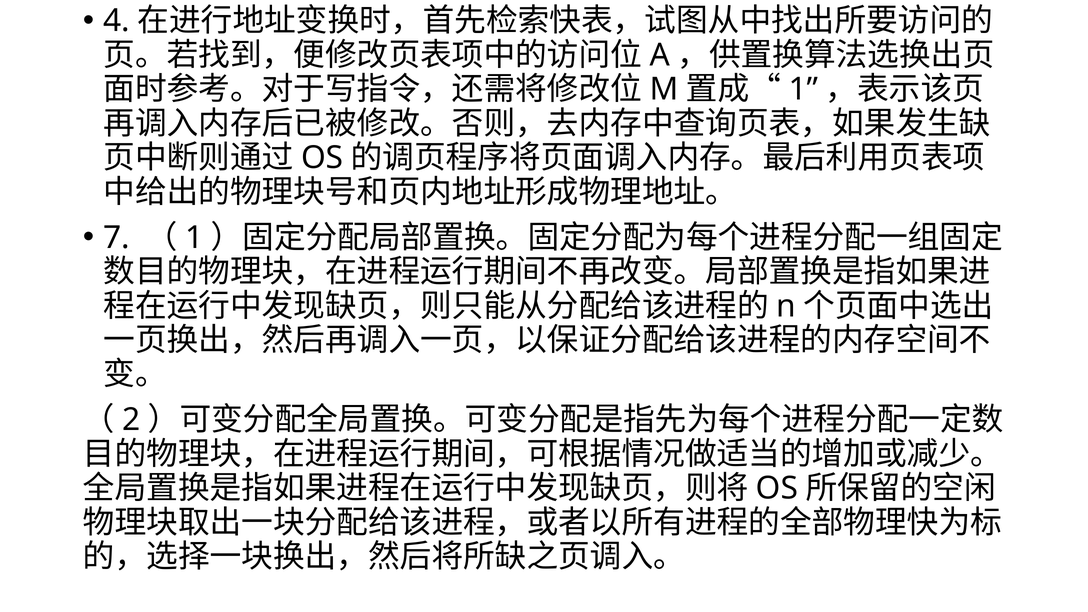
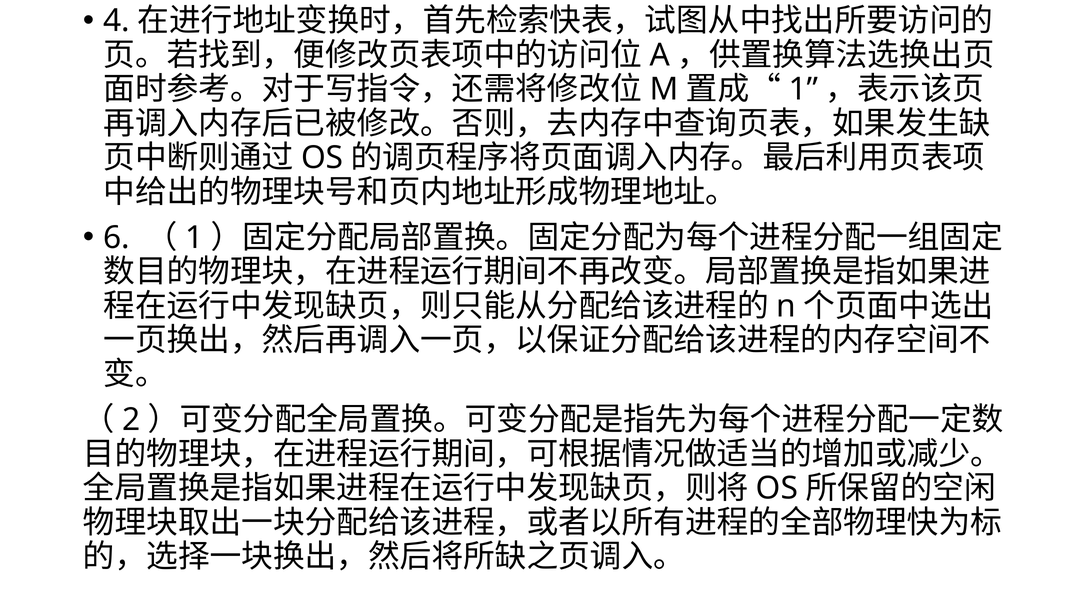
7: 7 -> 6
